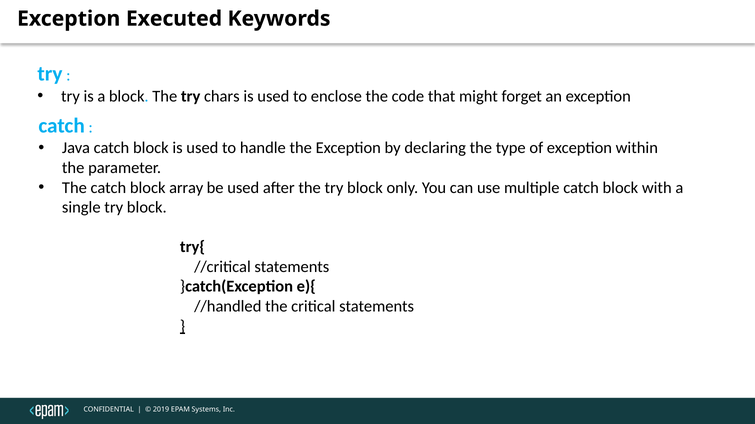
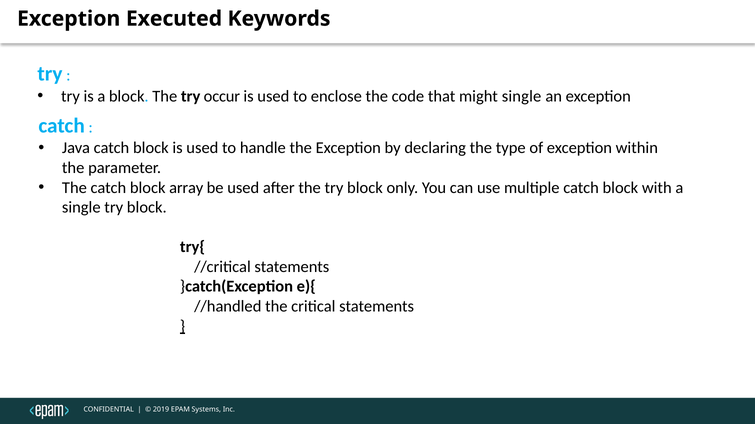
chars: chars -> occur
might forget: forget -> single
